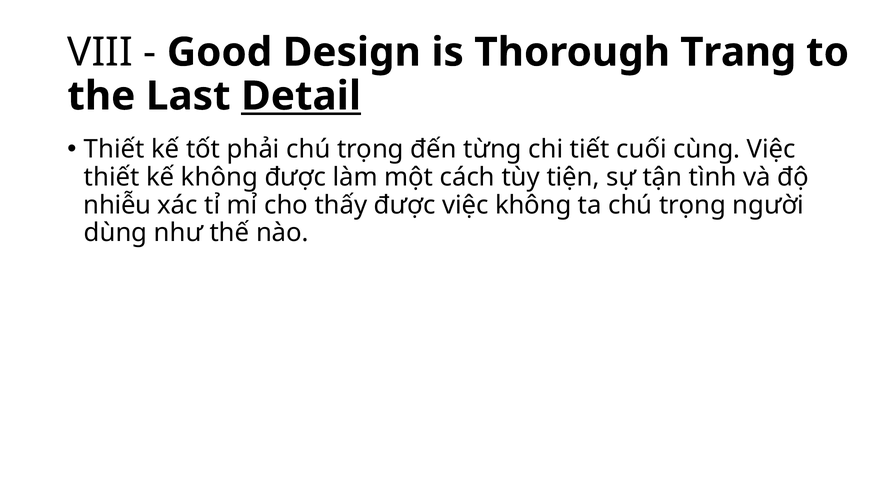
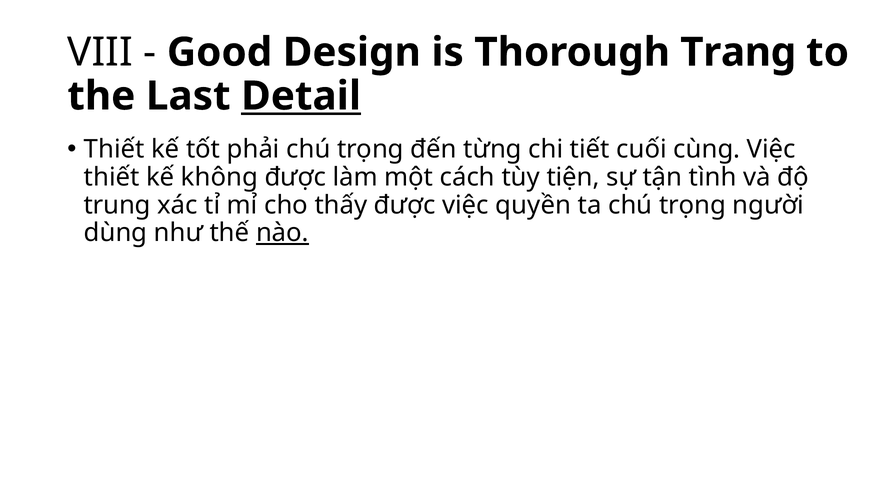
nhiễu: nhiễu -> trung
việc không: không -> quyền
nào underline: none -> present
